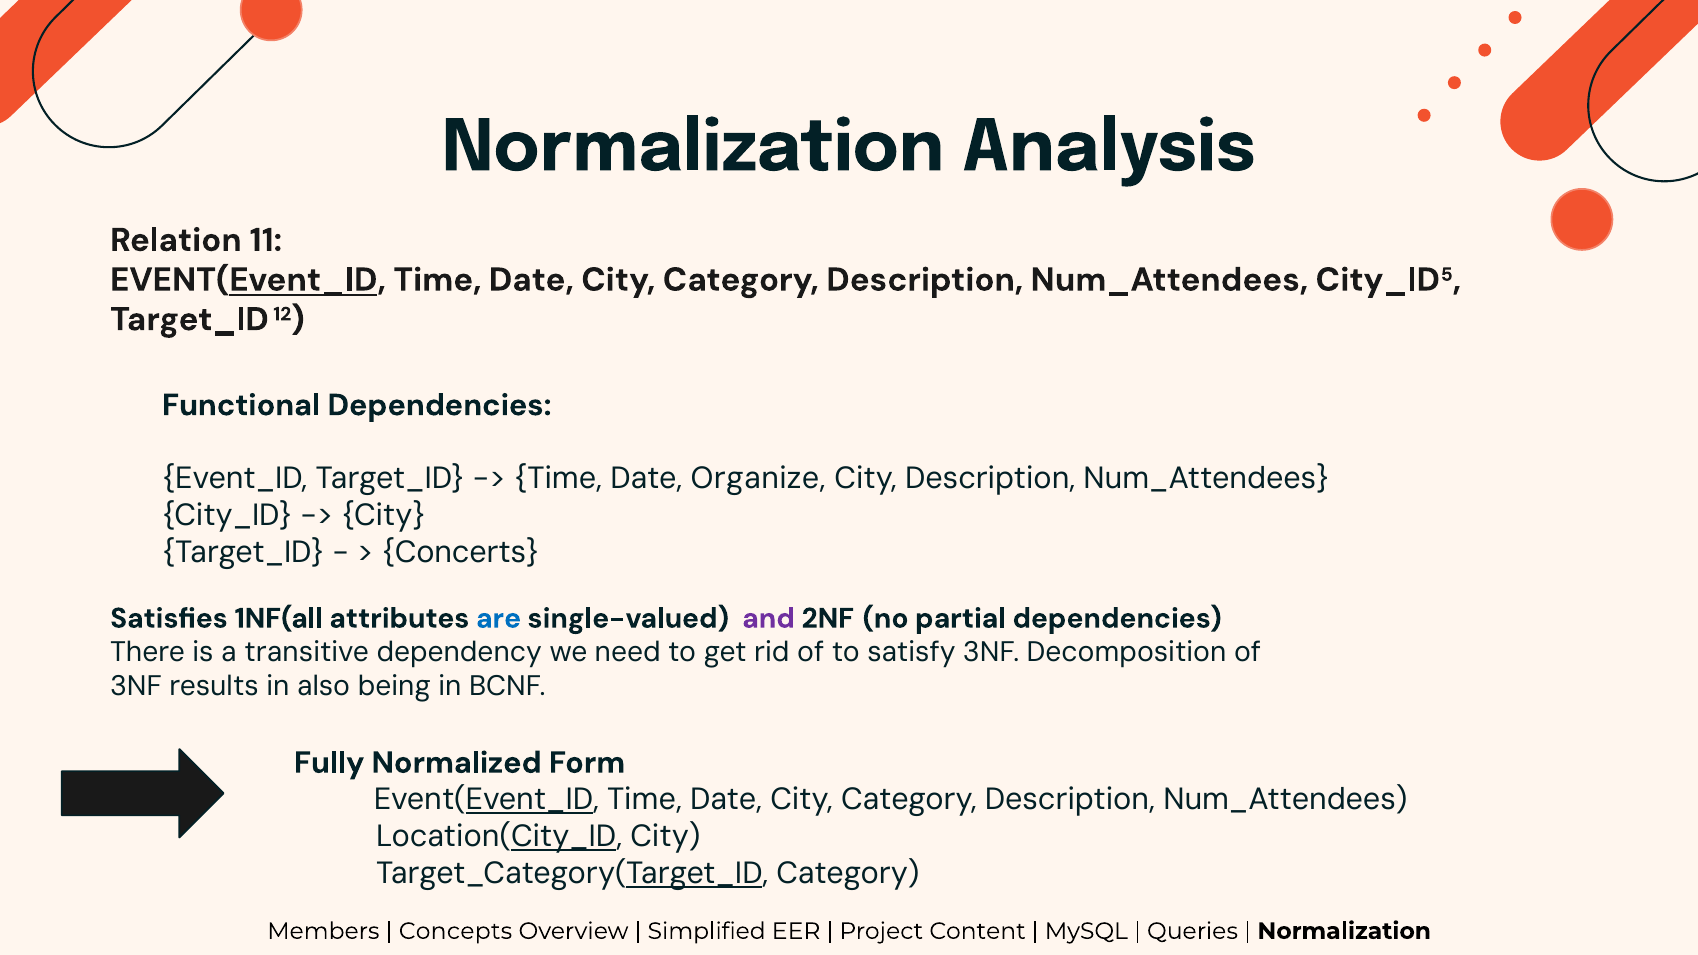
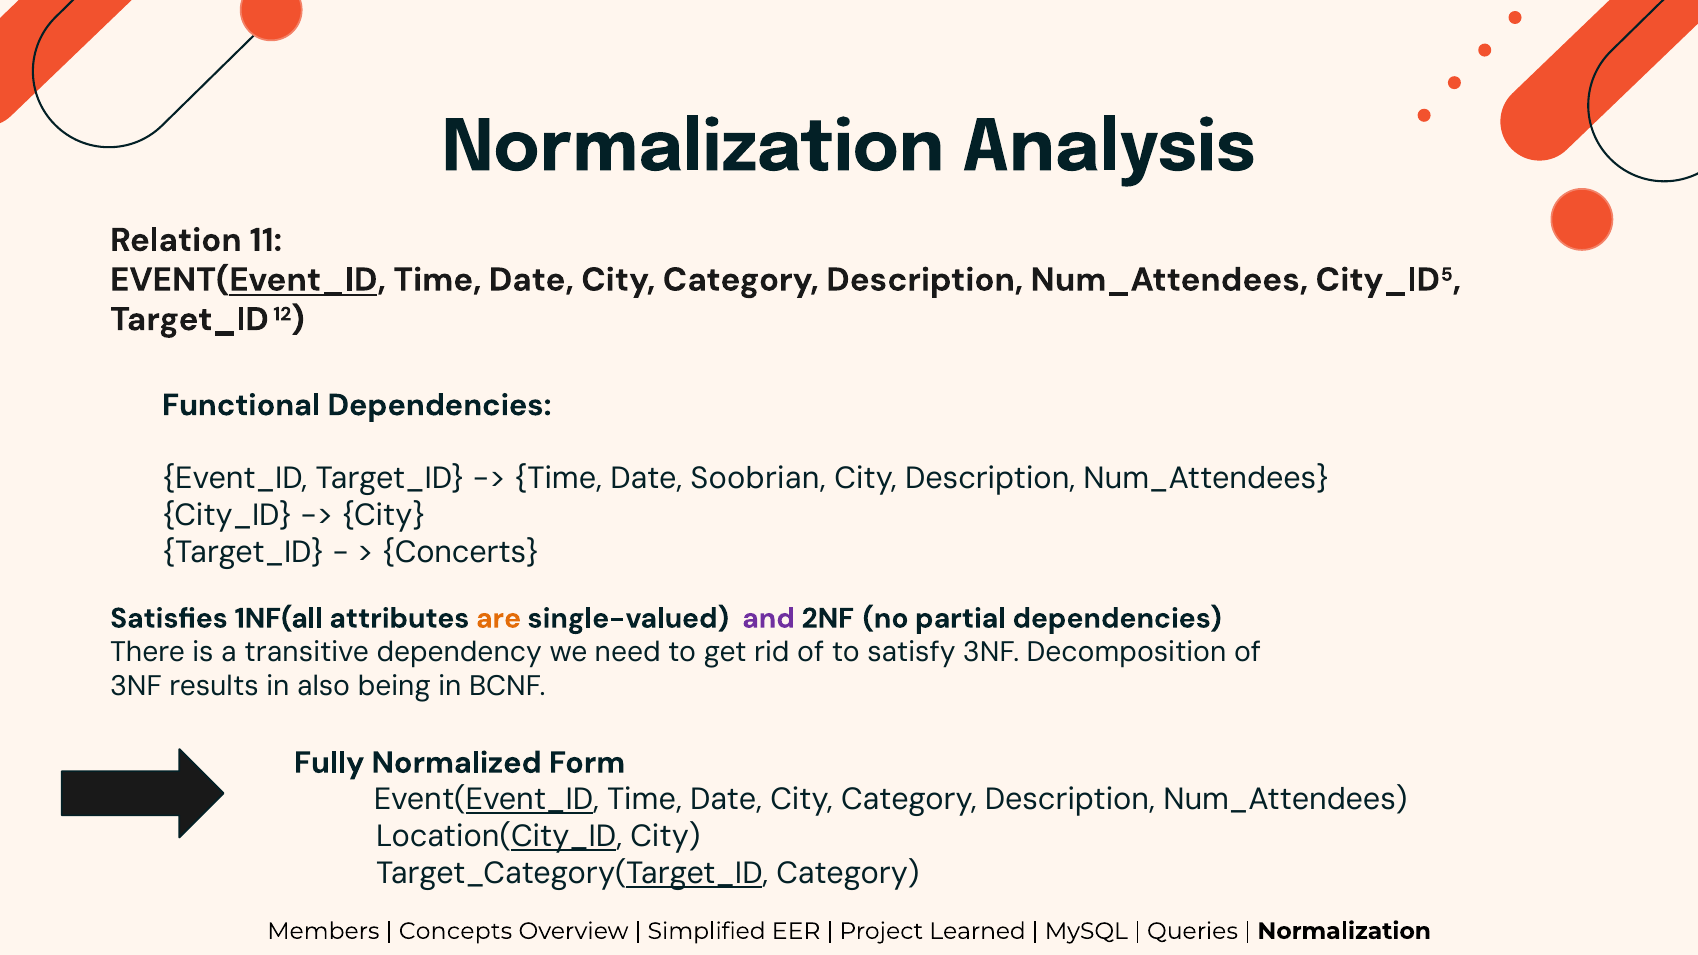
Organize: Organize -> Soobrian
are colour: blue -> orange
Content: Content -> Learned
